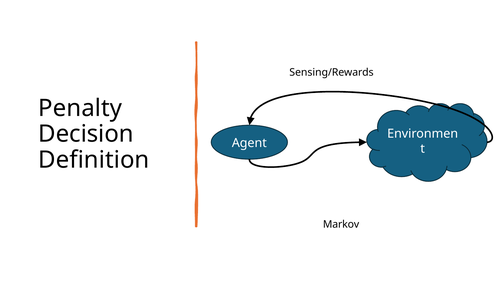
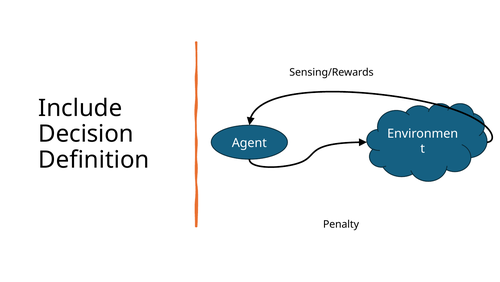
Penalty: Penalty -> Include
Markov: Markov -> Penalty
